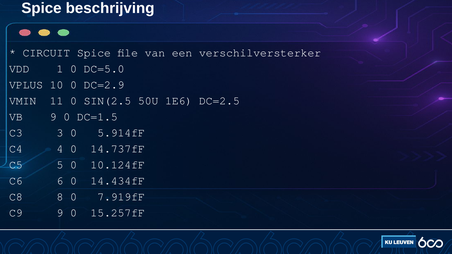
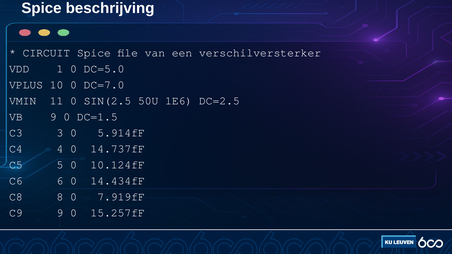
DC=2.9: DC=2.9 -> DC=7.0
